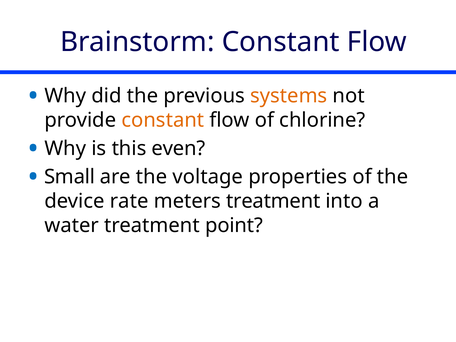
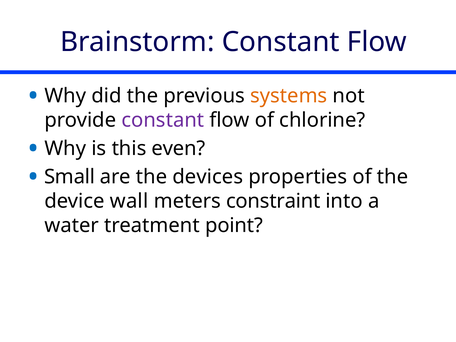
constant at (163, 120) colour: orange -> purple
voltage: voltage -> devices
rate: rate -> wall
meters treatment: treatment -> constraint
